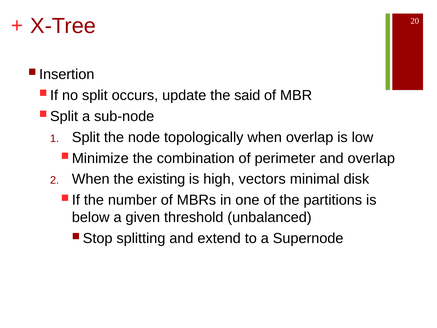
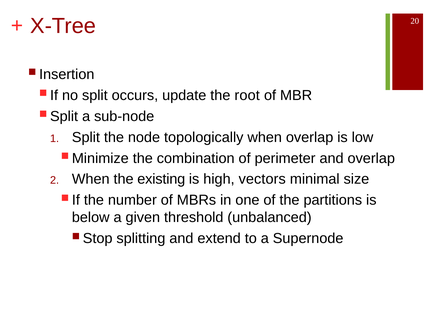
said: said -> root
disk: disk -> size
